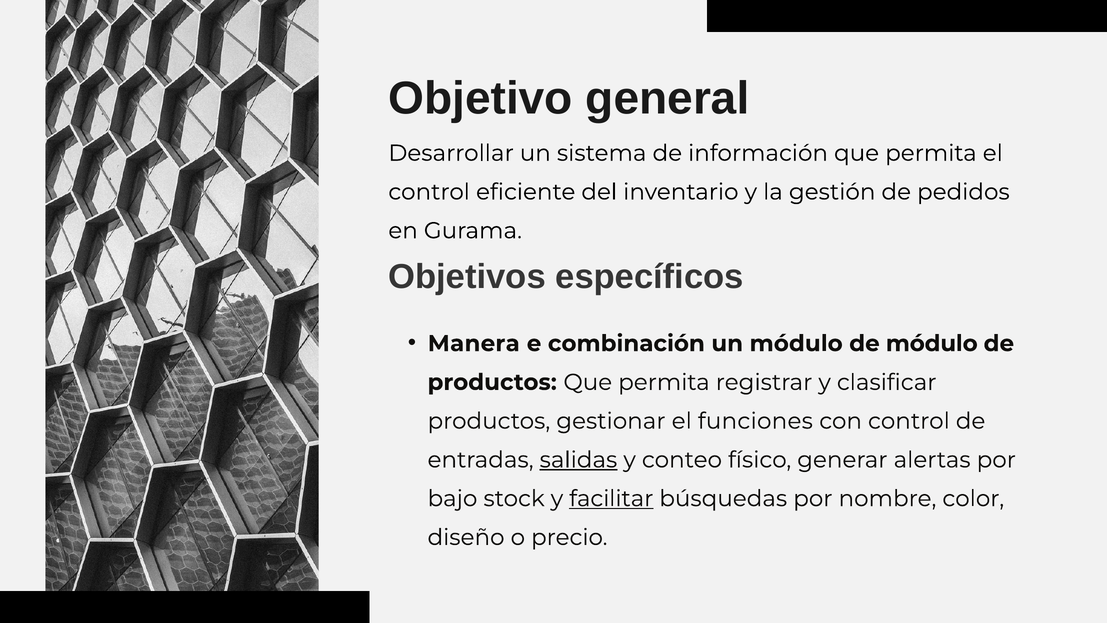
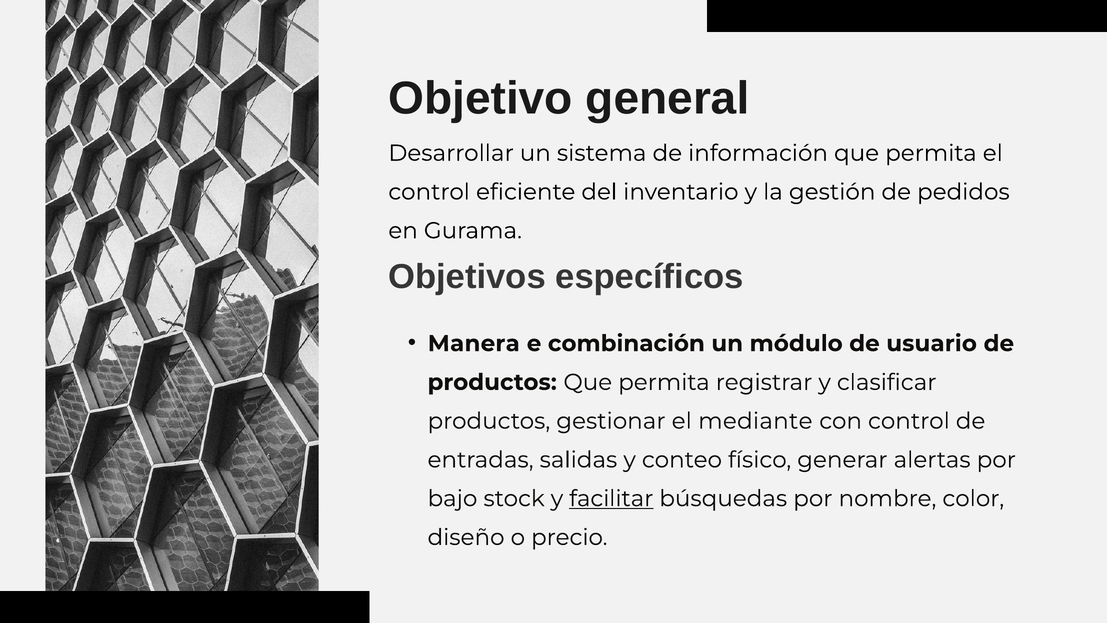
de módulo: módulo -> usuario
funciones: funciones -> mediante
salidas underline: present -> none
